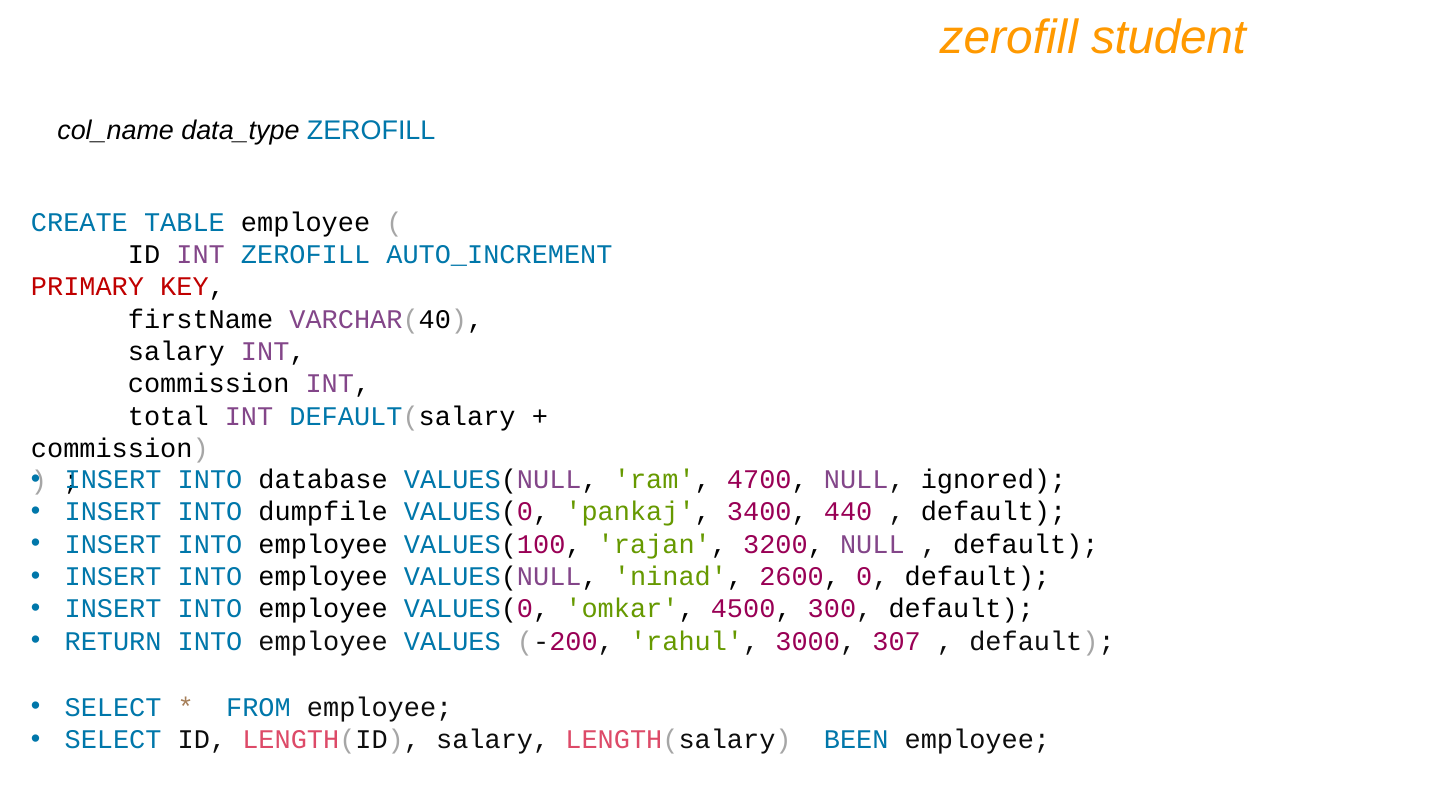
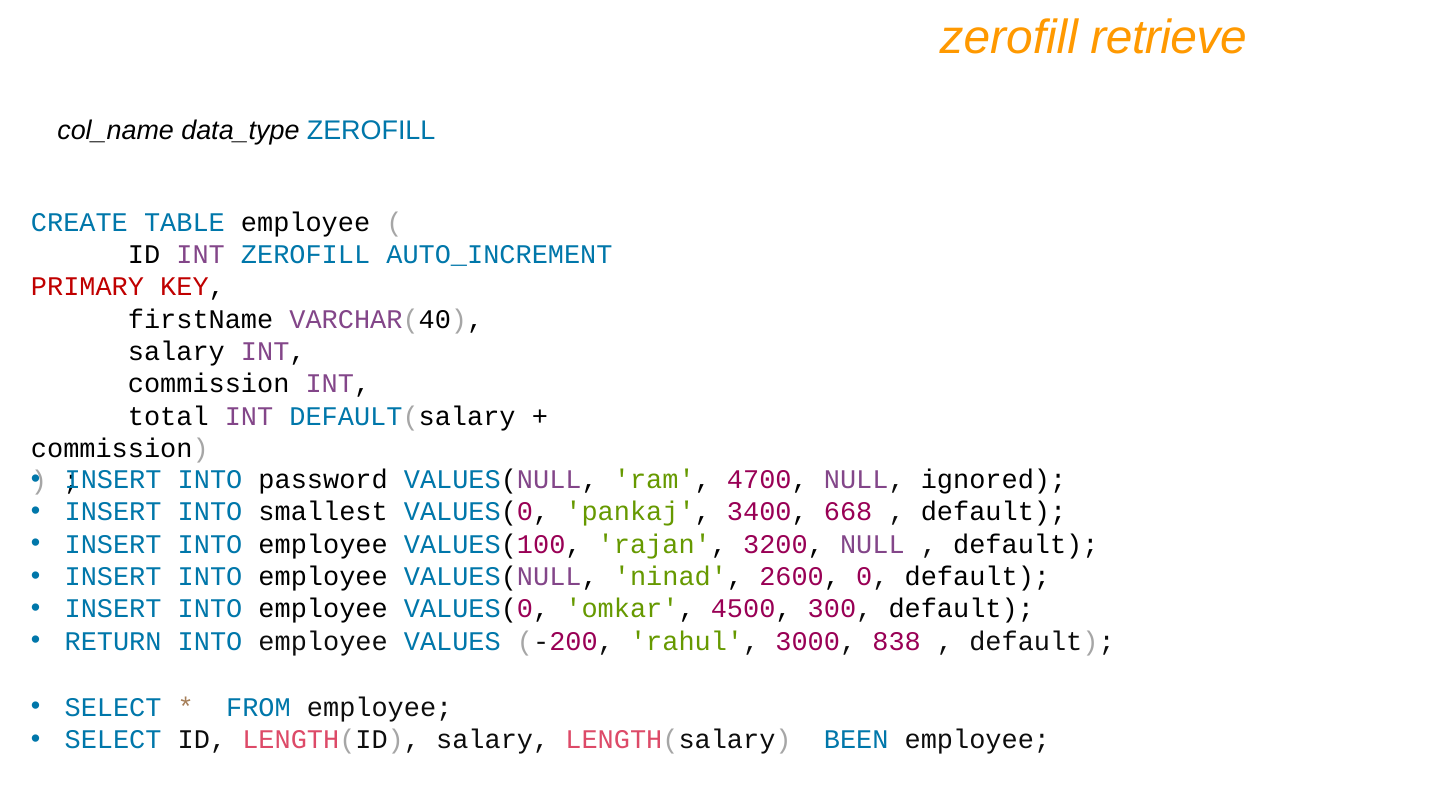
student: student -> retrieve
database: database -> password
dumpfile: dumpfile -> smallest
440: 440 -> 668
307: 307 -> 838
